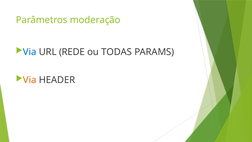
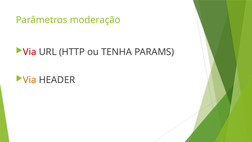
Via at (30, 52) colour: blue -> red
REDE: REDE -> HTTP
TODAS: TODAS -> TENHA
